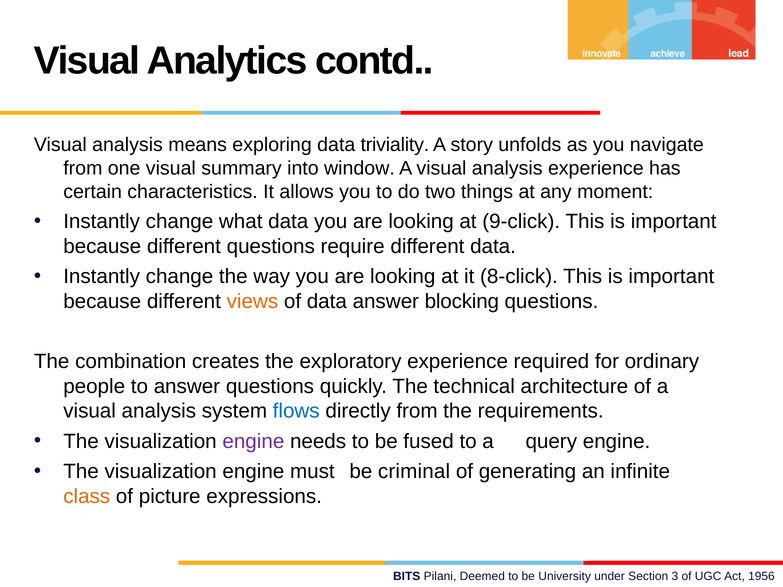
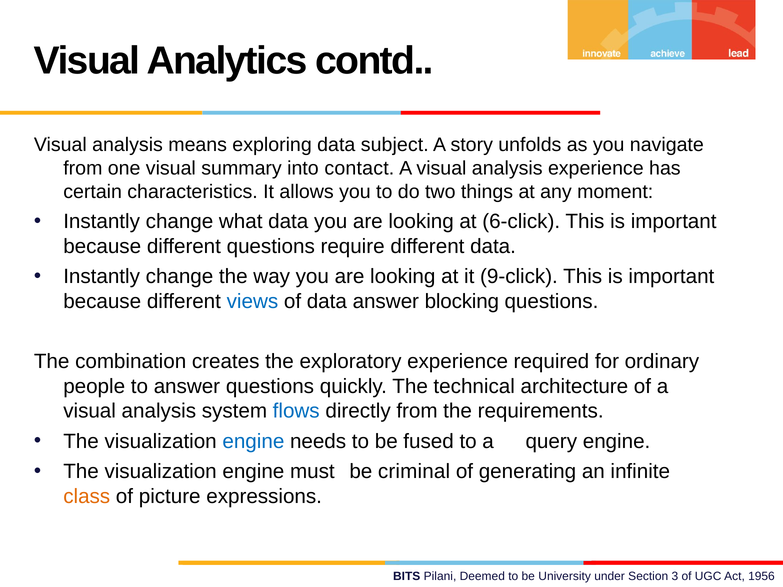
triviality: triviality -> subject
window: window -> contact
9-click: 9-click -> 6-click
8-click: 8-click -> 9-click
views colour: orange -> blue
engine at (253, 442) colour: purple -> blue
